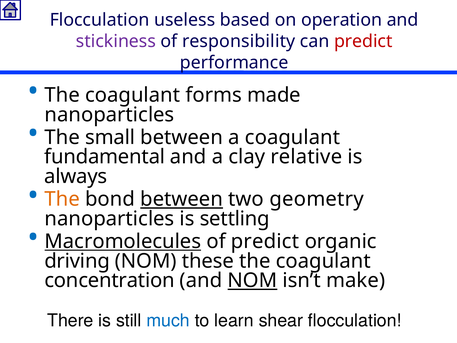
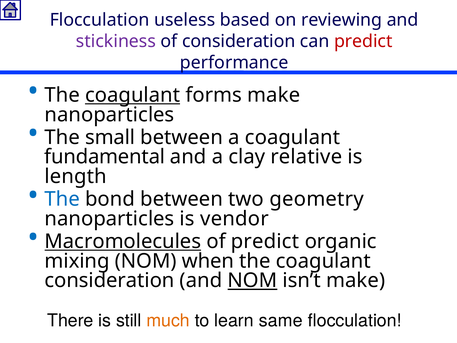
operation: operation -> reviewing
of responsibility: responsibility -> consideration
coagulant at (133, 95) underline: none -> present
forms made: made -> make
always: always -> length
The at (62, 199) colour: orange -> blue
between at (182, 199) underline: present -> none
settling: settling -> vendor
driving: driving -> mixing
these: these -> when
concentration at (110, 280): concentration -> consideration
much colour: blue -> orange
shear: shear -> same
